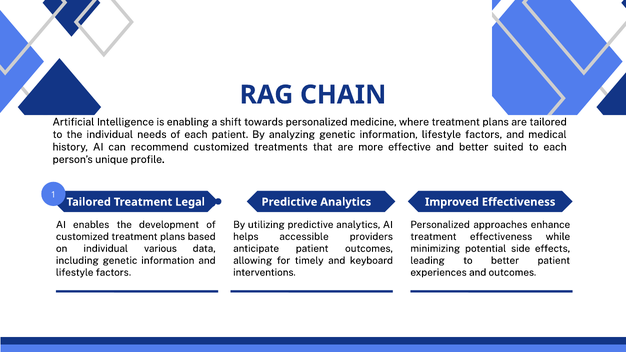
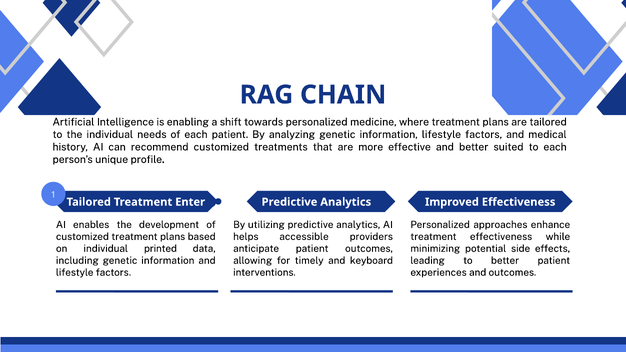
Legal: Legal -> Enter
various: various -> printed
